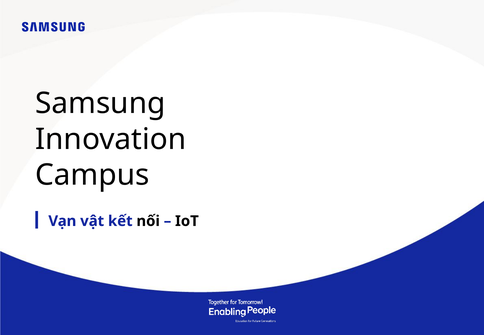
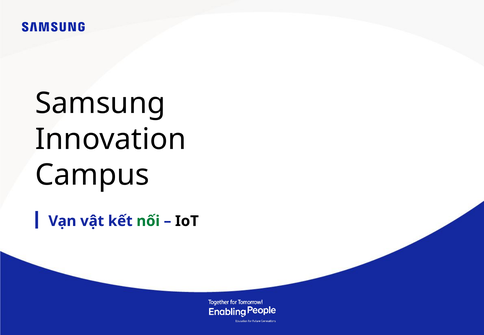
nối colour: black -> green
